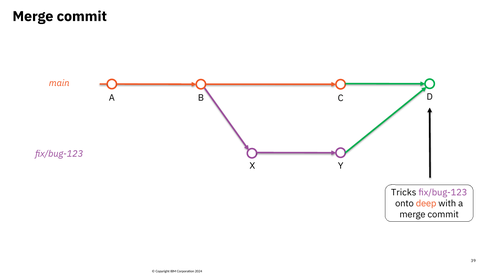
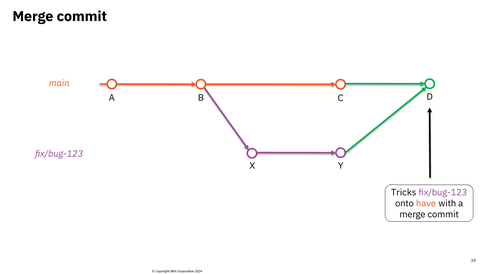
deep: deep -> have
